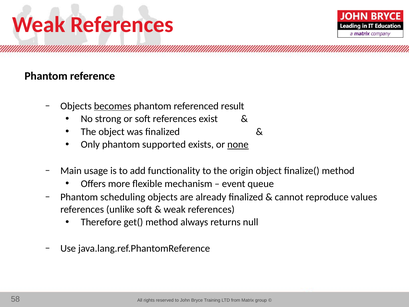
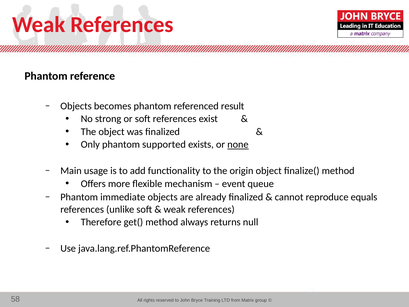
becomes underline: present -> none
scheduling: scheduling -> immediate
values: values -> equals
